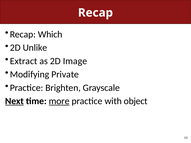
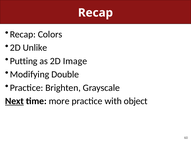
Which: Which -> Colors
Extract: Extract -> Putting
Private: Private -> Double
more underline: present -> none
